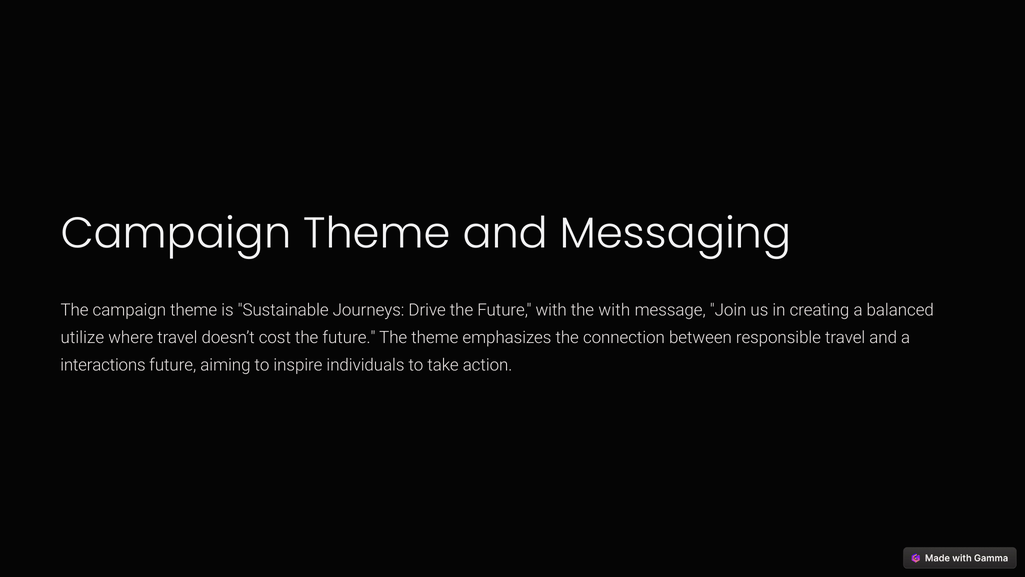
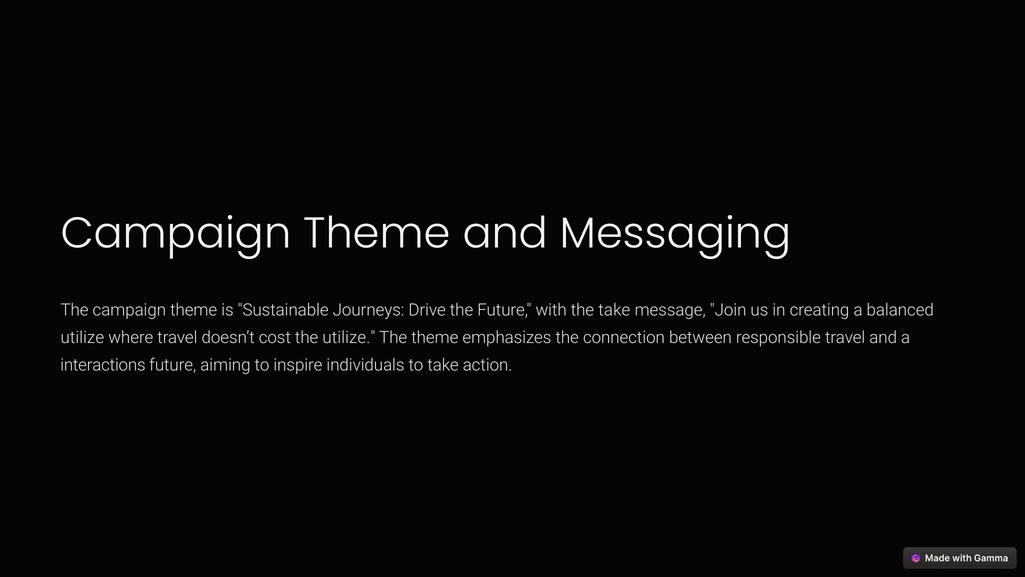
the with: with -> take
cost the future: future -> utilize
